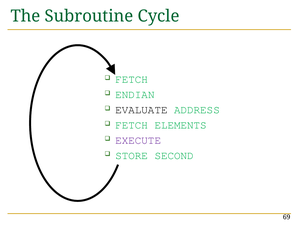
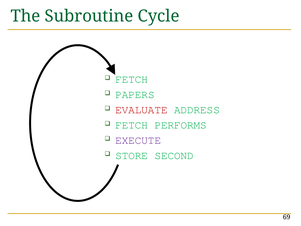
ENDIAN: ENDIAN -> PAPERS
EVALUATE colour: black -> red
ELEMENTS: ELEMENTS -> PERFORMS
